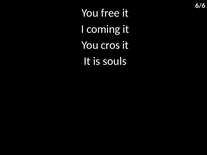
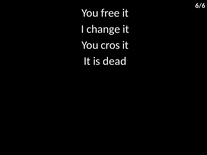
coming: coming -> change
souls: souls -> dead
